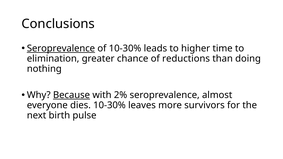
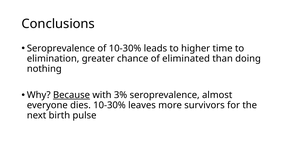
Seroprevalence at (61, 48) underline: present -> none
reductions: reductions -> eliminated
2%: 2% -> 3%
